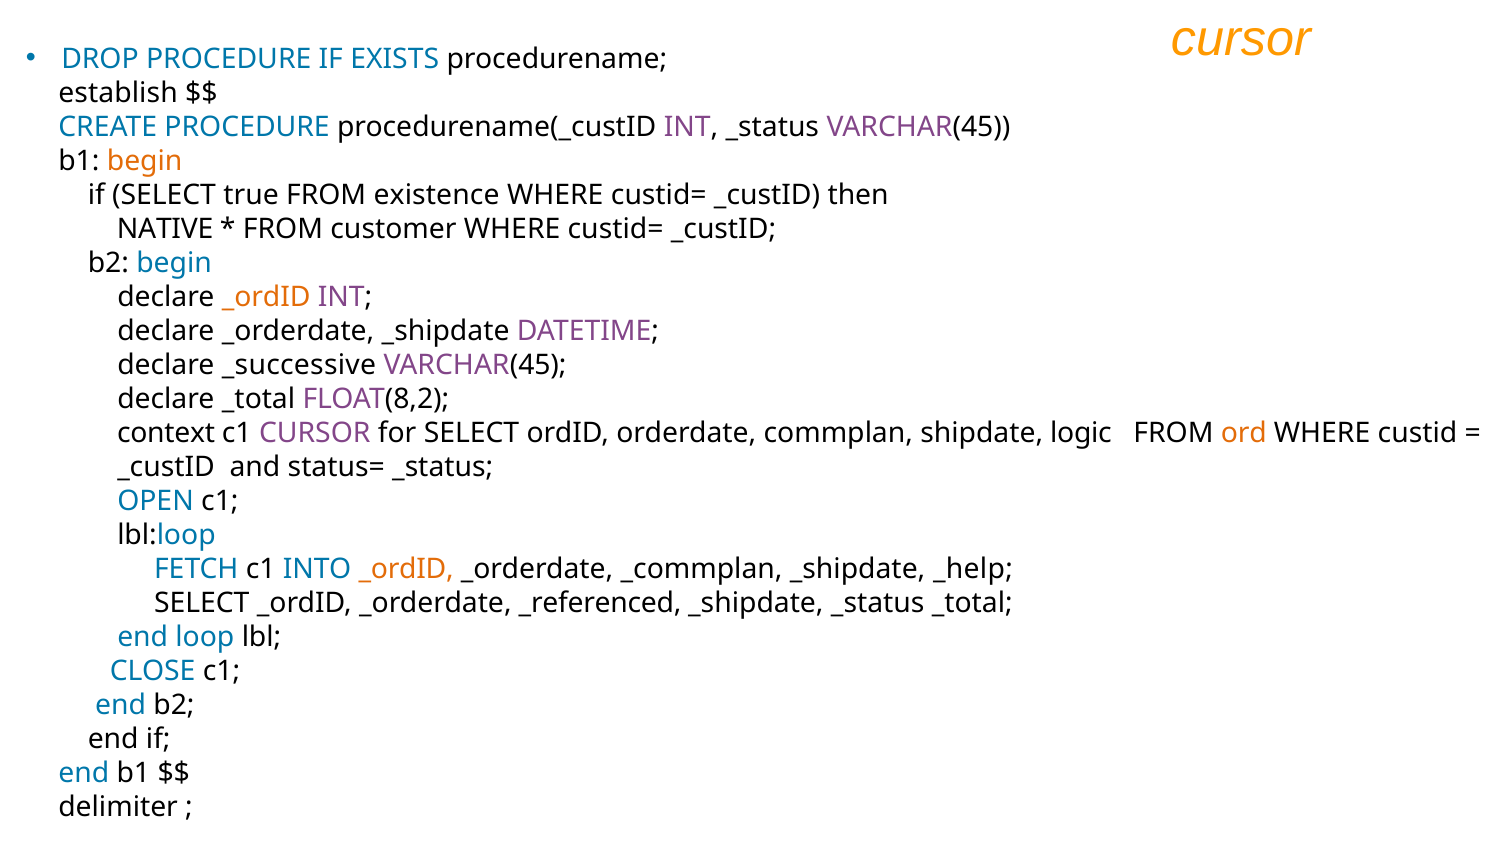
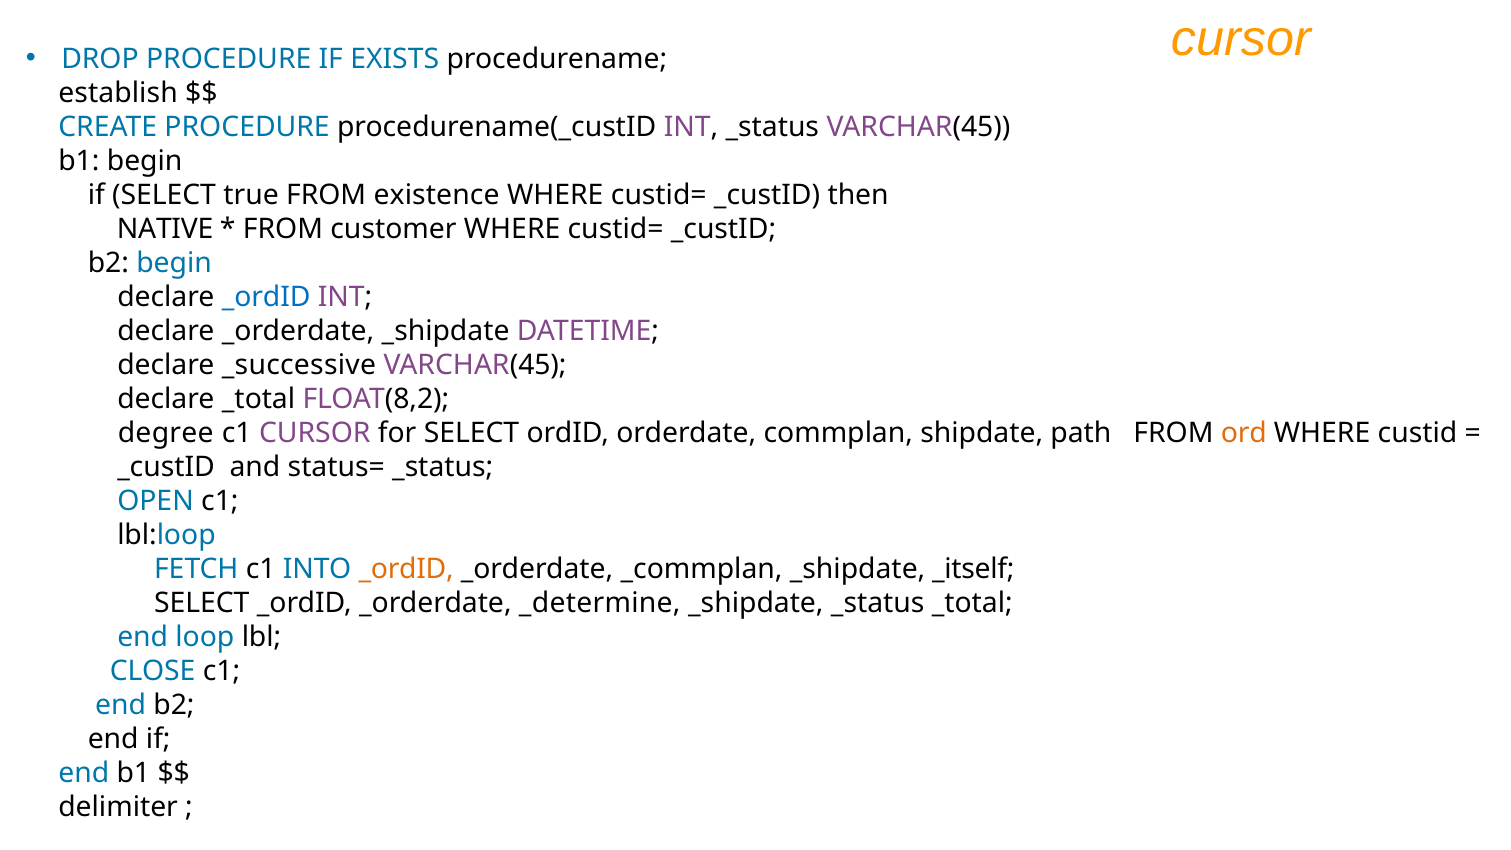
begin at (145, 161) colour: orange -> black
_ordID at (266, 297) colour: orange -> blue
context: context -> degree
logic: logic -> path
_help: _help -> _itself
_referenced: _referenced -> _determine
